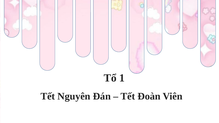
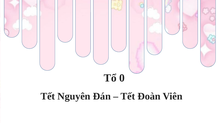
1: 1 -> 0
